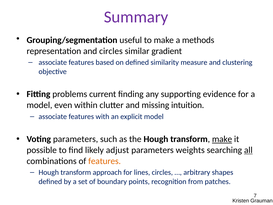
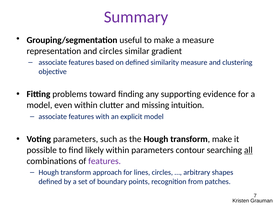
a methods: methods -> measure
current: current -> toward
make at (222, 139) underline: present -> none
likely adjust: adjust -> within
weights: weights -> contour
features at (105, 161) colour: orange -> purple
